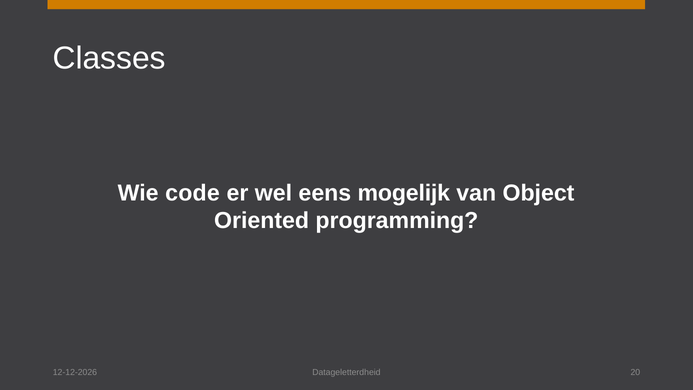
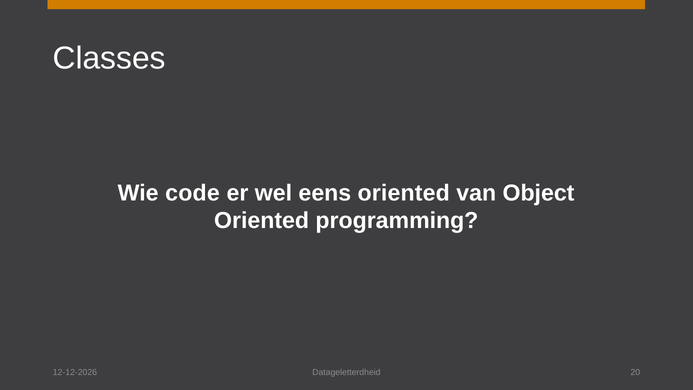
eens mogelijk: mogelijk -> oriented
